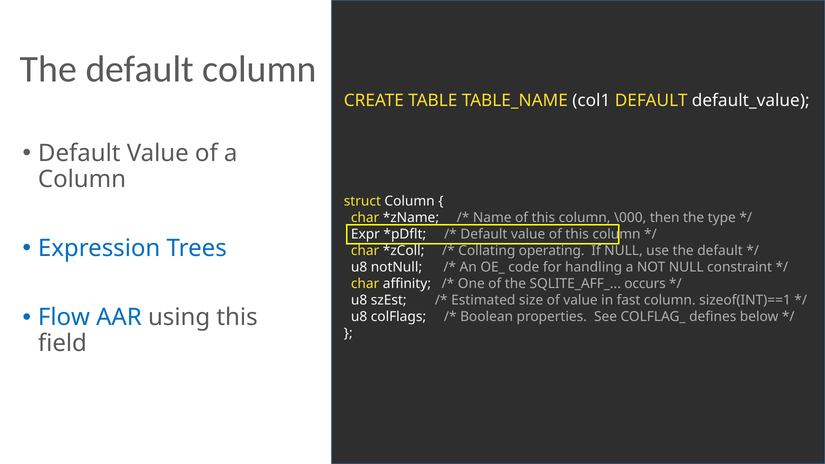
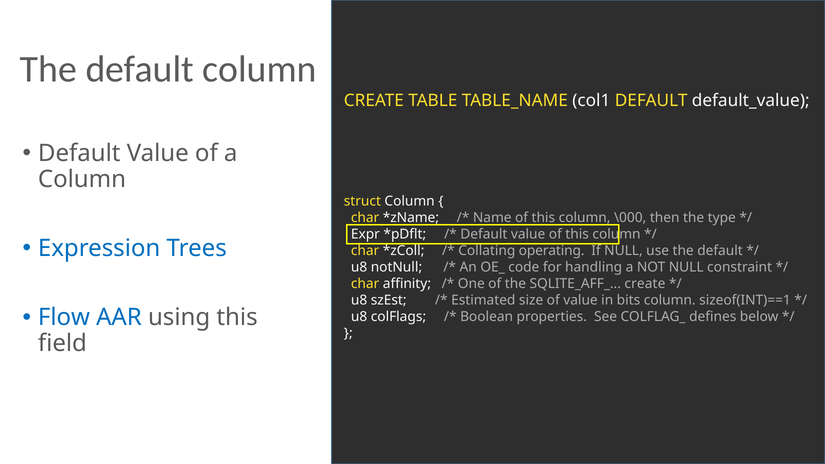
SQLITE_AFF_ occurs: occurs -> create
fast: fast -> bits
